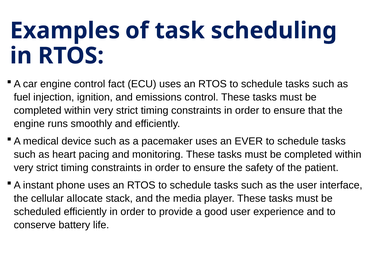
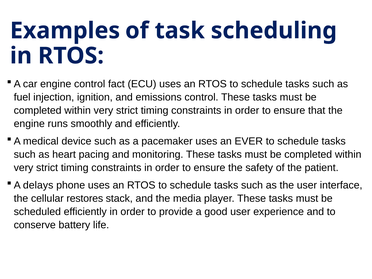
instant: instant -> delays
allocate: allocate -> restores
